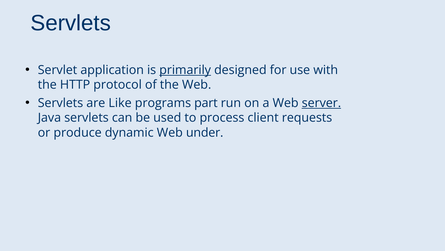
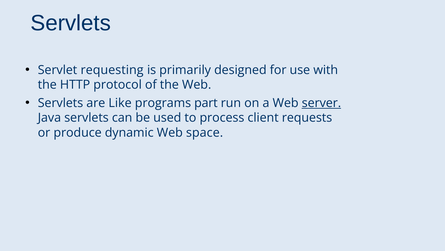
application: application -> requesting
primarily underline: present -> none
under: under -> space
